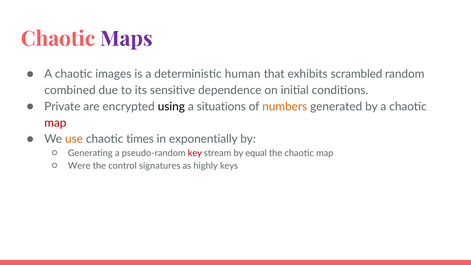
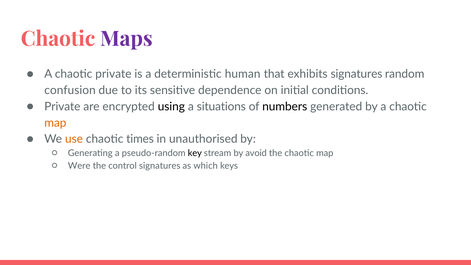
chaotic images: images -> private
exhibits scrambled: scrambled -> signatures
combined: combined -> confusion
numbers colour: orange -> black
map at (55, 123) colour: red -> orange
exponentially: exponentially -> unauthorised
key colour: red -> black
equal: equal -> avoid
highly: highly -> which
